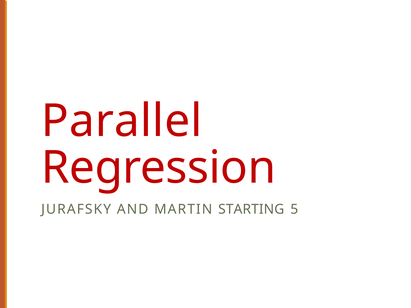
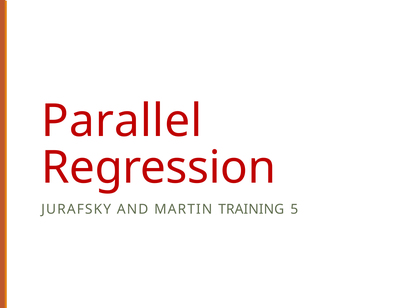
STARTING: STARTING -> TRAINING
